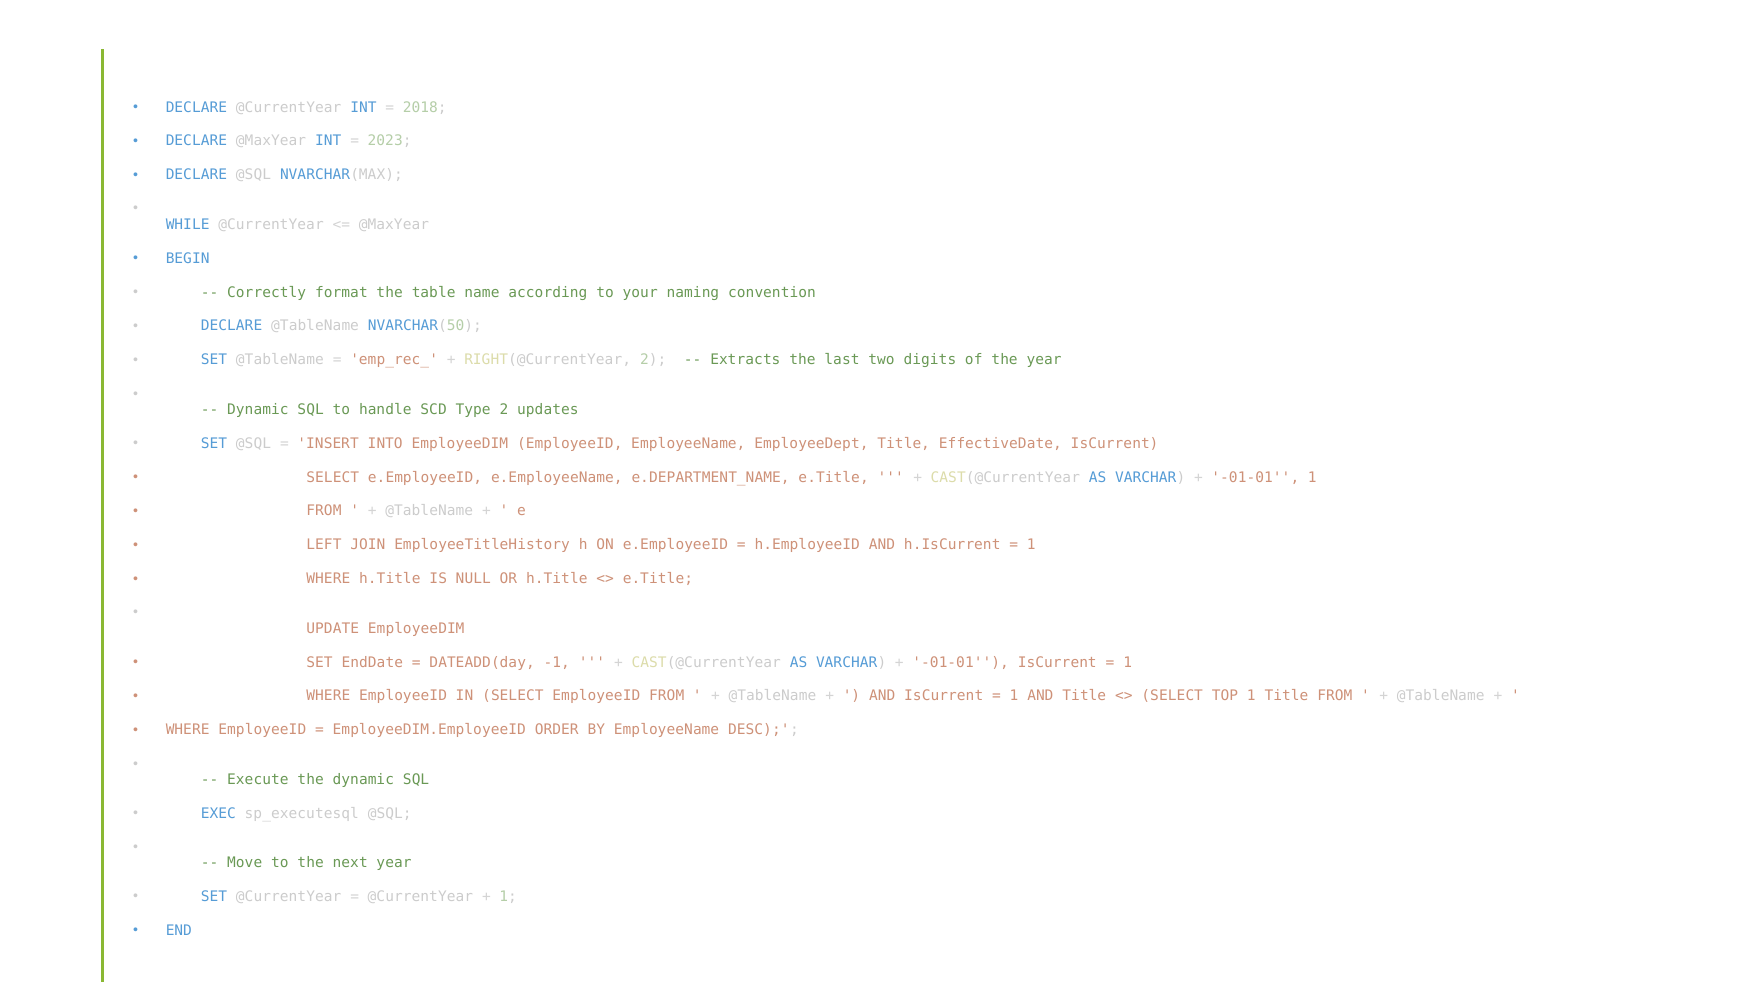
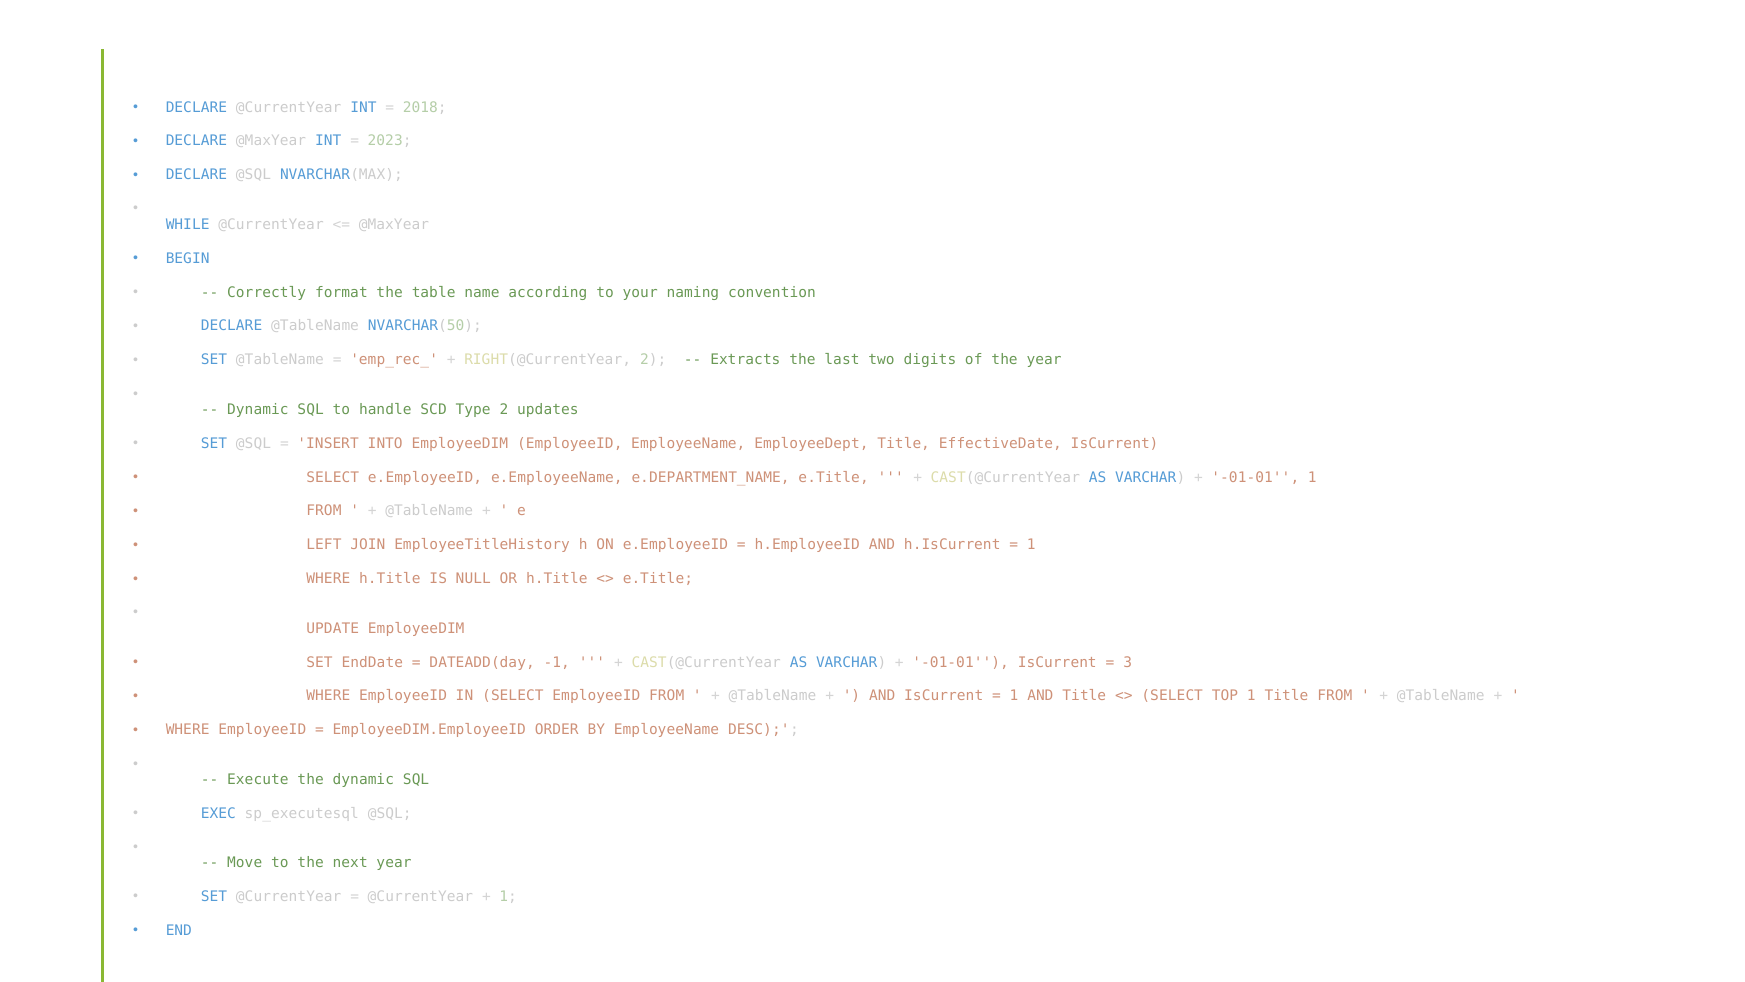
1 at (1128, 662): 1 -> 3
